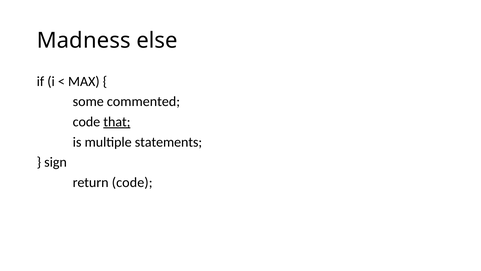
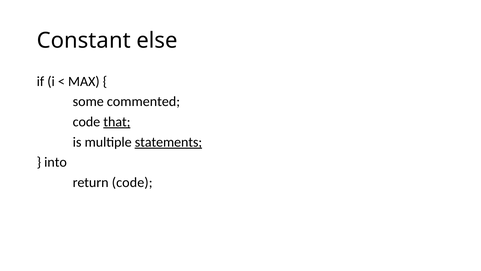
Madness: Madness -> Constant
statements underline: none -> present
sign: sign -> into
